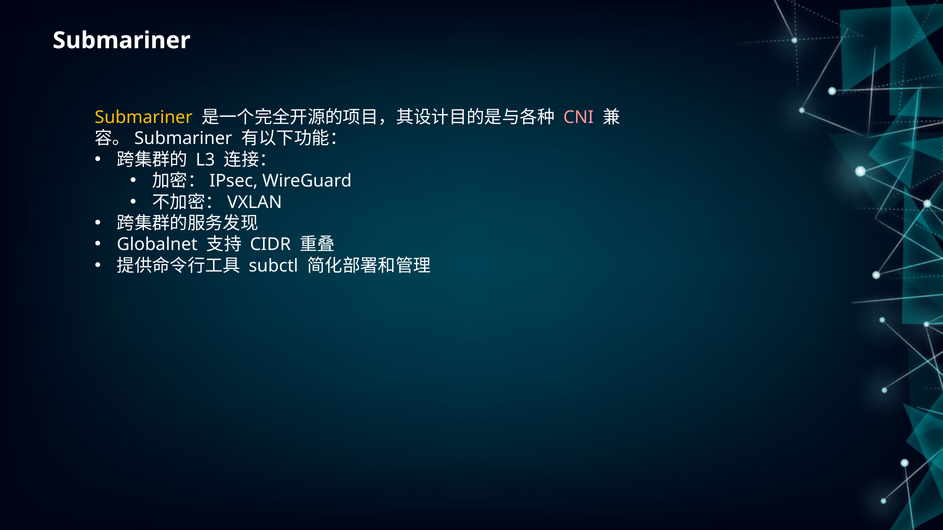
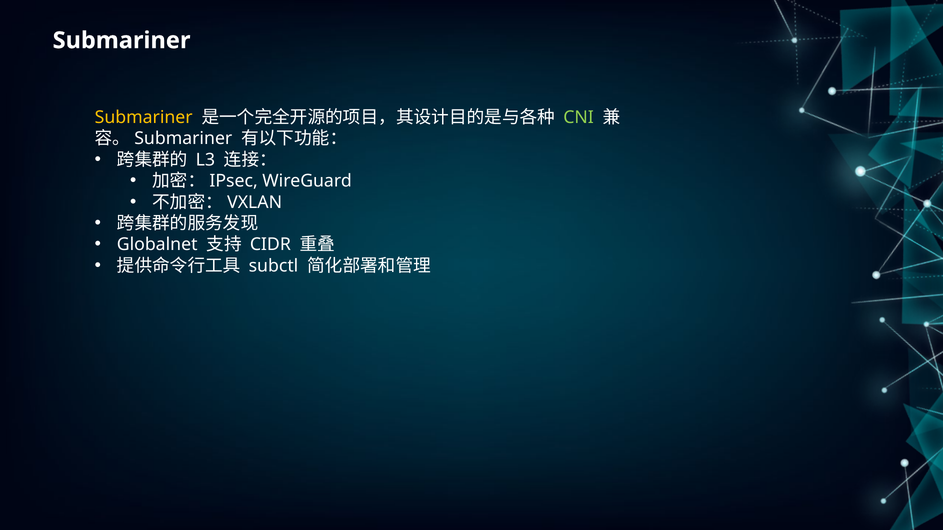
CNI colour: pink -> light green
